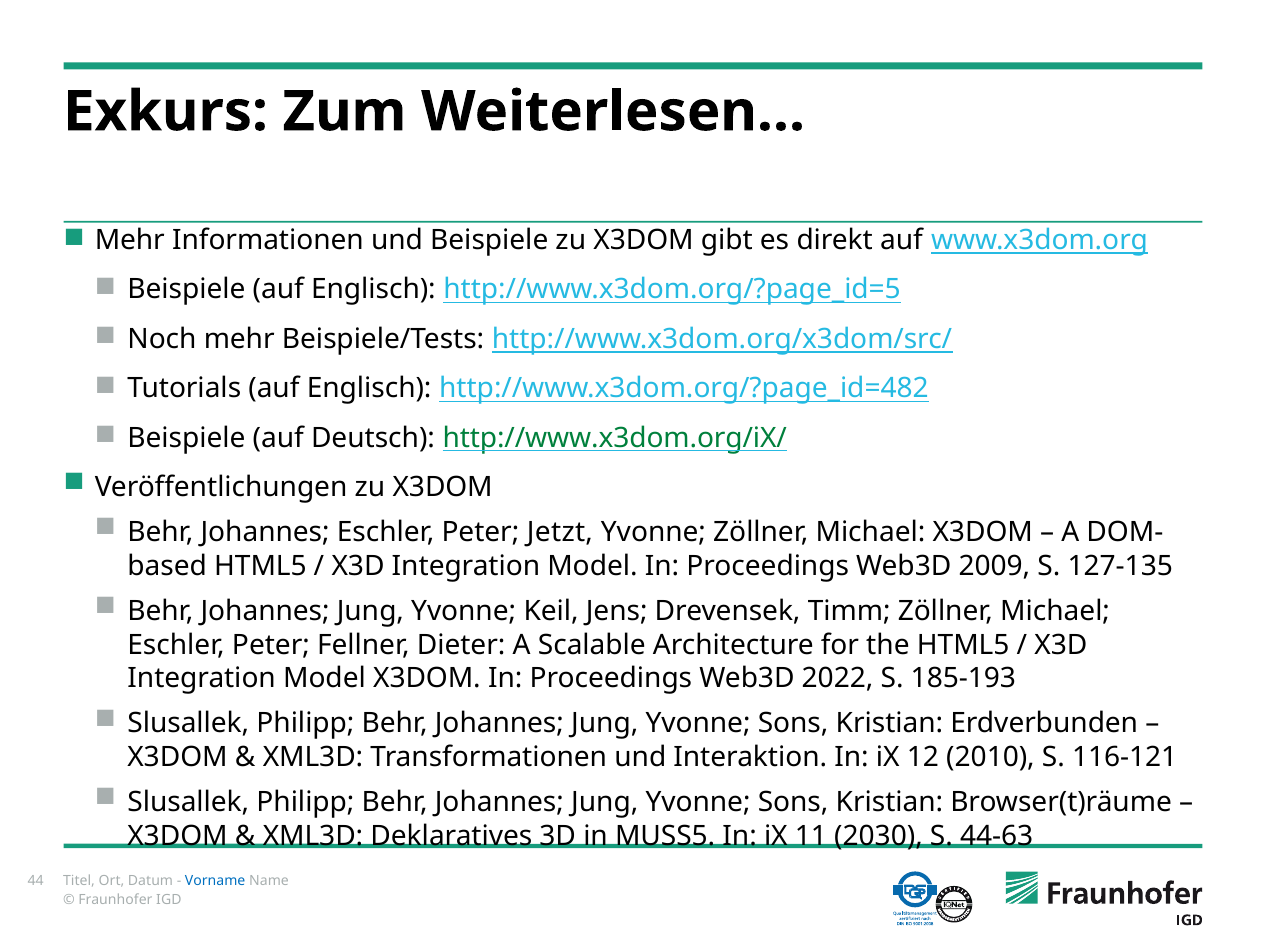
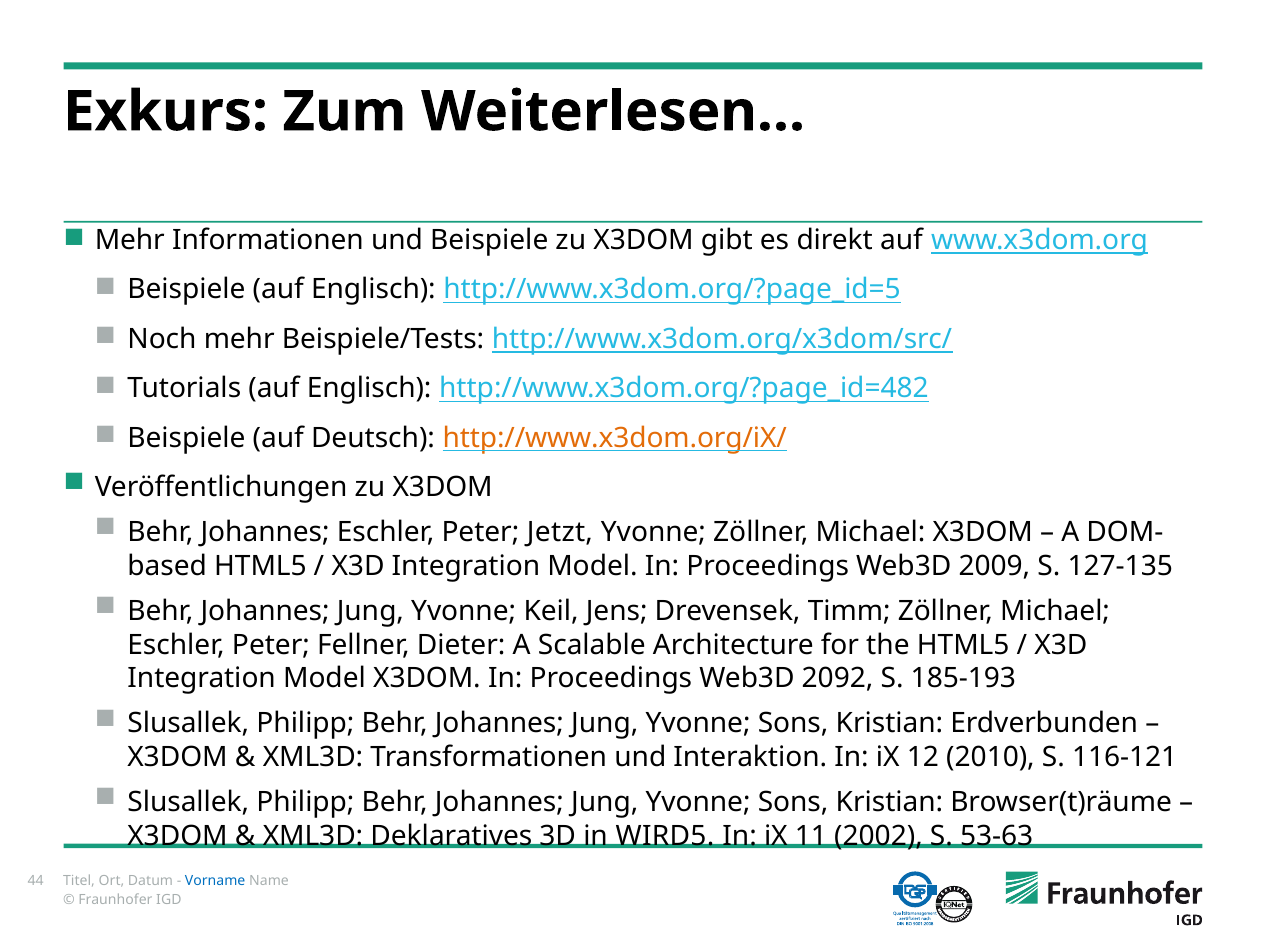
http://www.x3dom.org/iX/ colour: green -> orange
2022: 2022 -> 2092
MUSS5: MUSS5 -> WIRD5
2030: 2030 -> 2002
44-63: 44-63 -> 53-63
